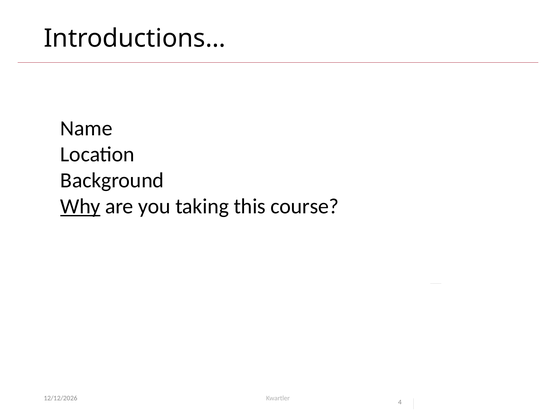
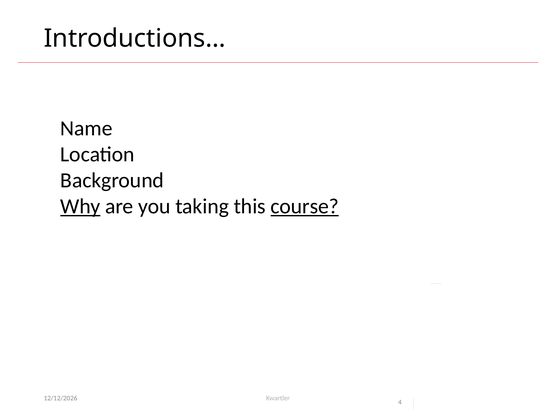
course underline: none -> present
